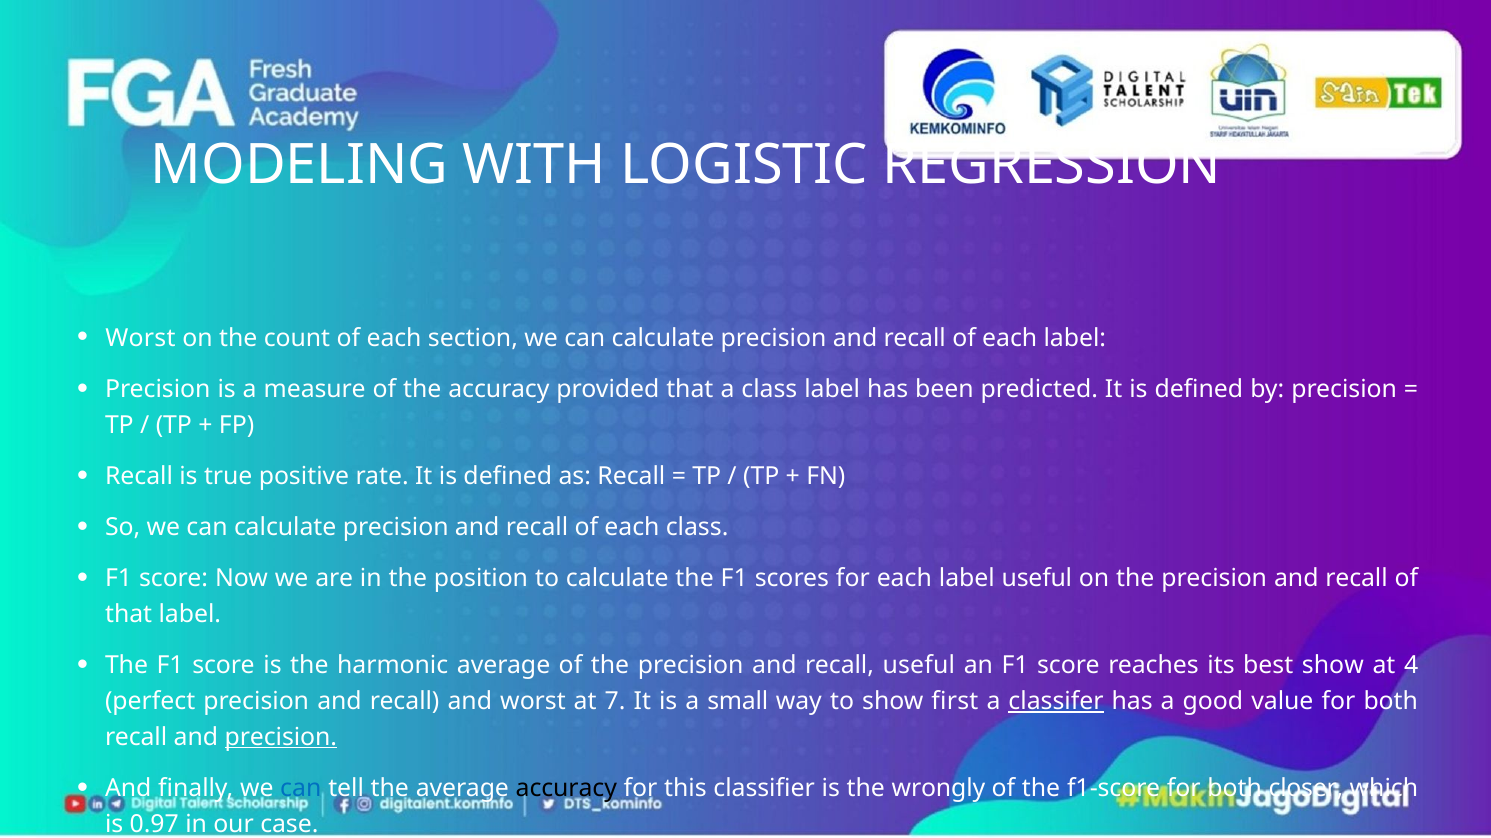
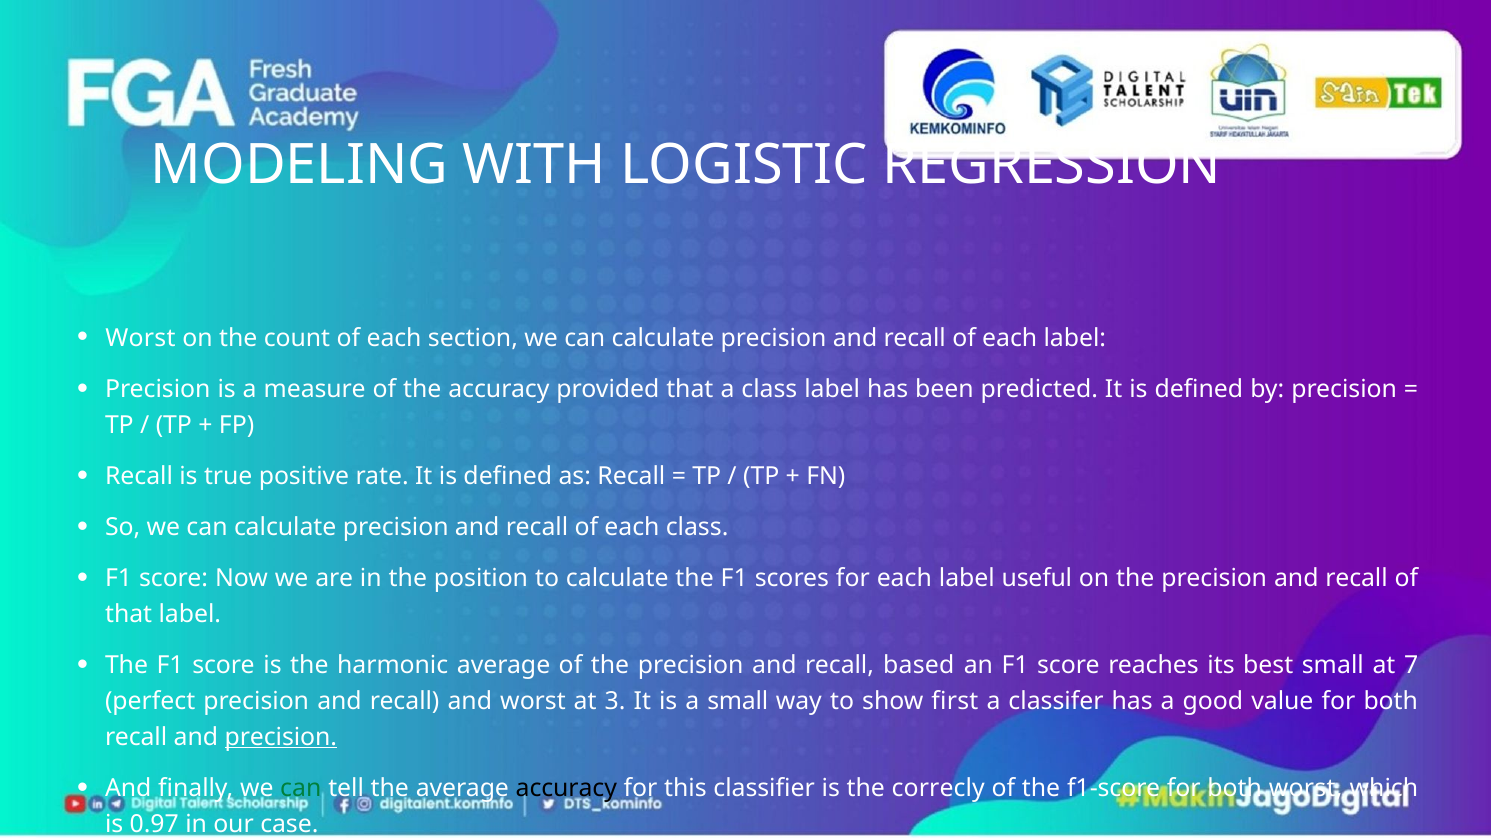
recall useful: useful -> based
best show: show -> small
4: 4 -> 7
7: 7 -> 3
classifer underline: present -> none
can at (301, 789) colour: blue -> green
wrongly: wrongly -> correcly
both closer: closer -> worst
